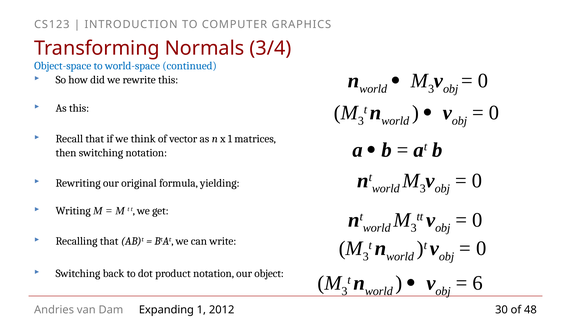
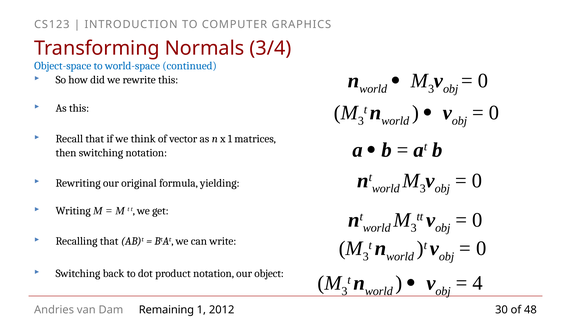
6: 6 -> 4
Expanding: Expanding -> Remaining
